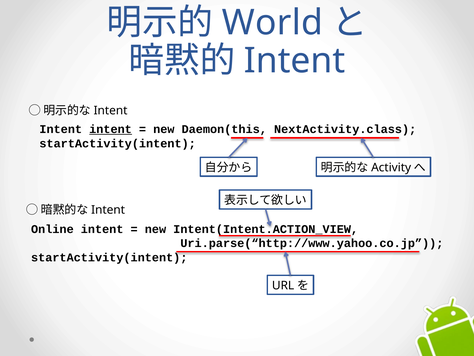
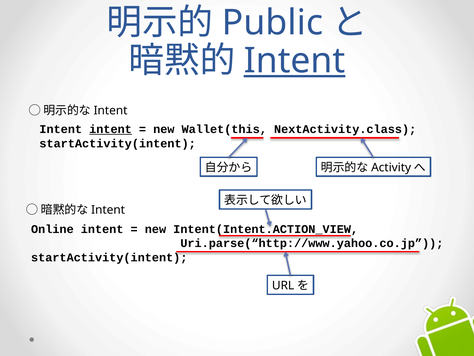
World: World -> Public
Intent at (295, 61) underline: none -> present
Daemon(this: Daemon(this -> Wallet(this
